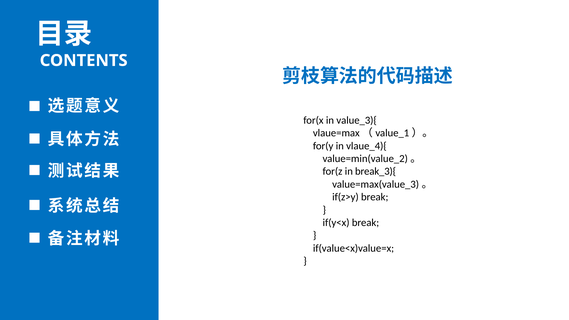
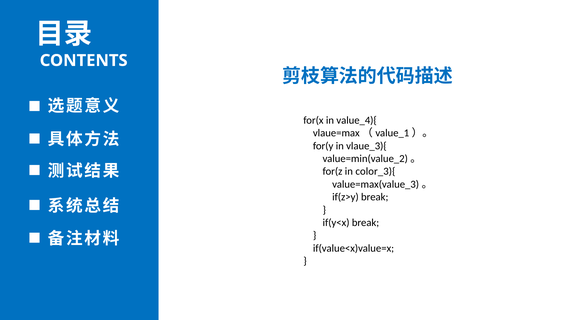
value_3){: value_3){ -> value_4){
vlaue_4){: vlaue_4){ -> vlaue_3){
break_3){: break_3){ -> color_3){
